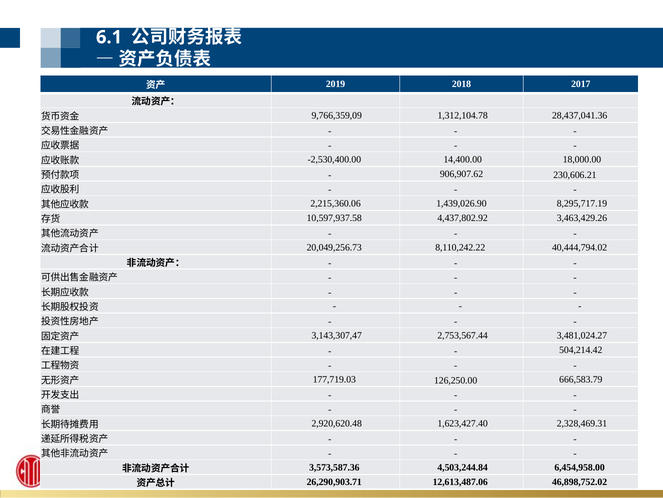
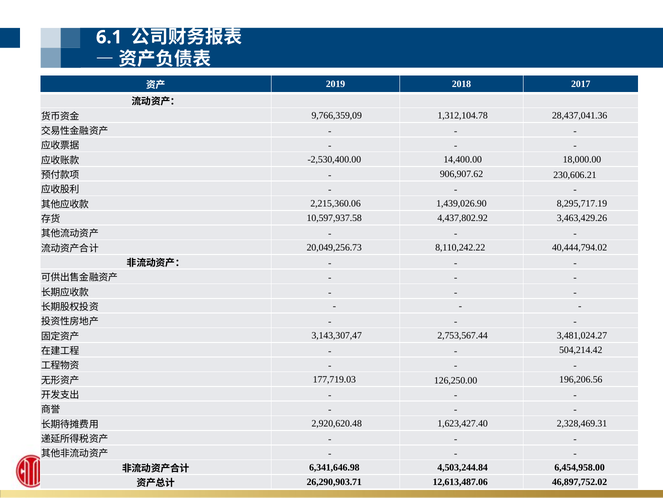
666,583.79: 666,583.79 -> 196,206.56
3,573,587.36: 3,573,587.36 -> 6,341,646.98
46,898,752.02: 46,898,752.02 -> 46,897,752.02
